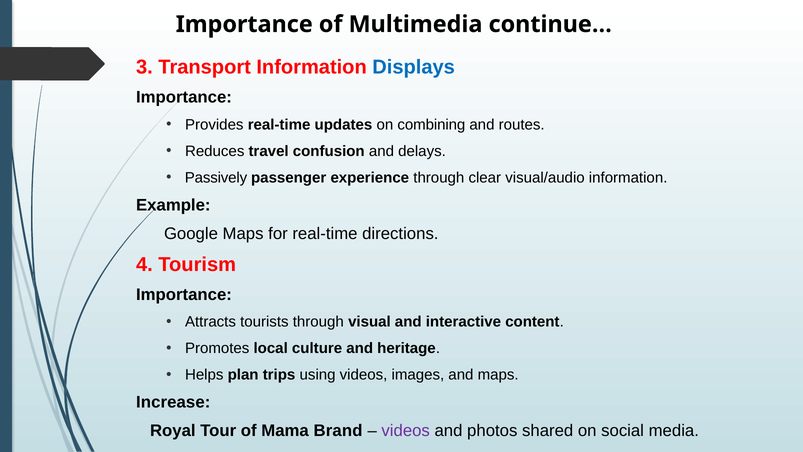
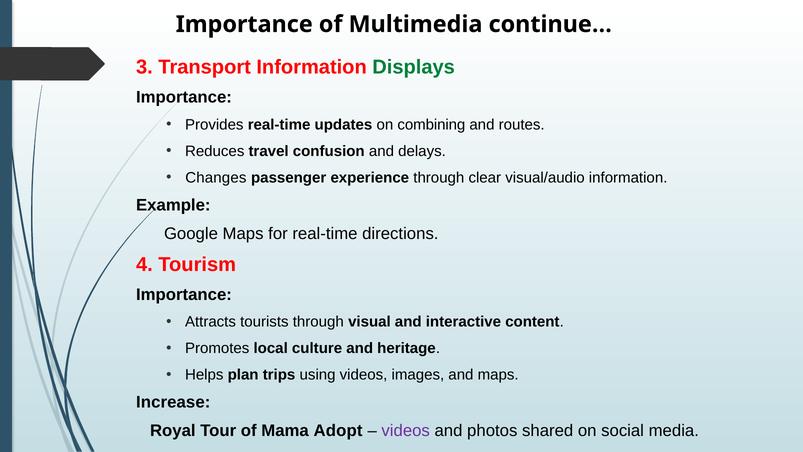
Displays colour: blue -> green
Passively: Passively -> Changes
Brand: Brand -> Adopt
